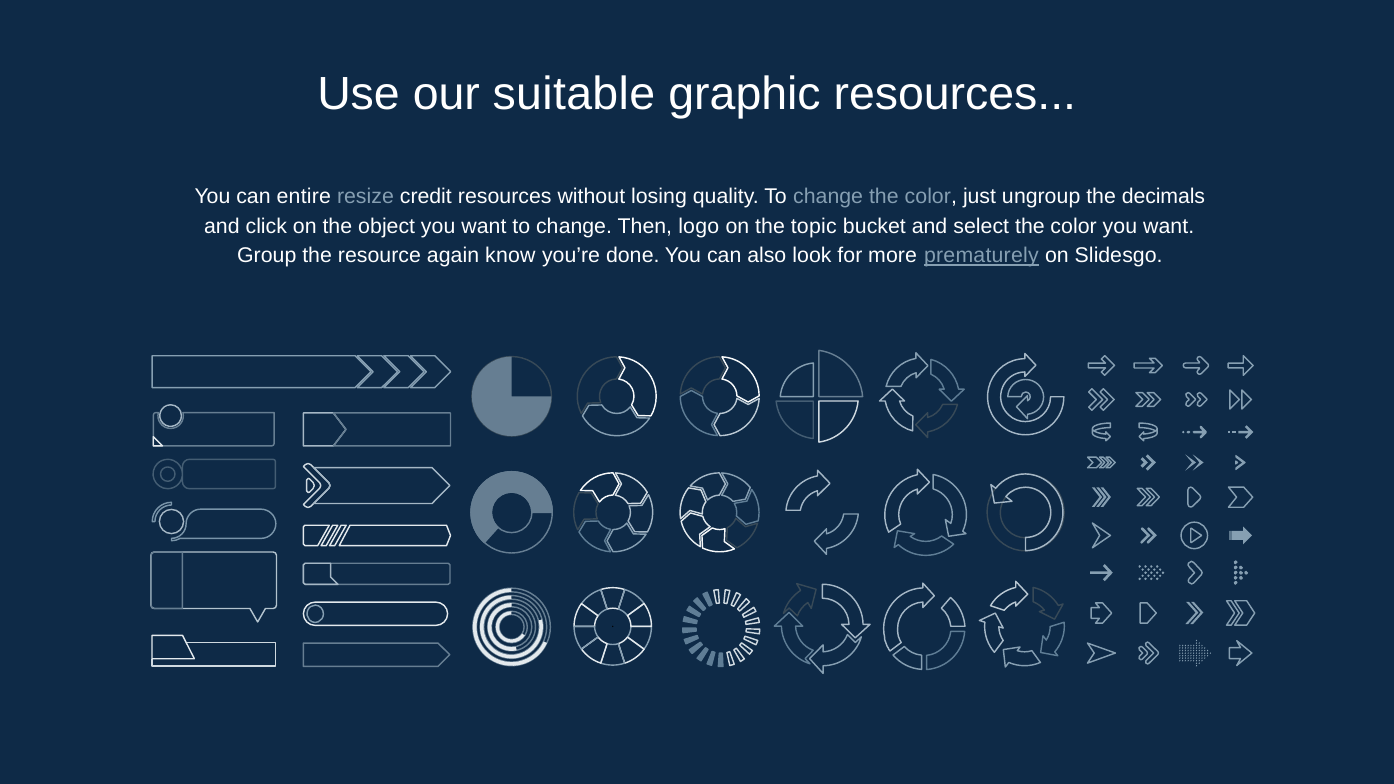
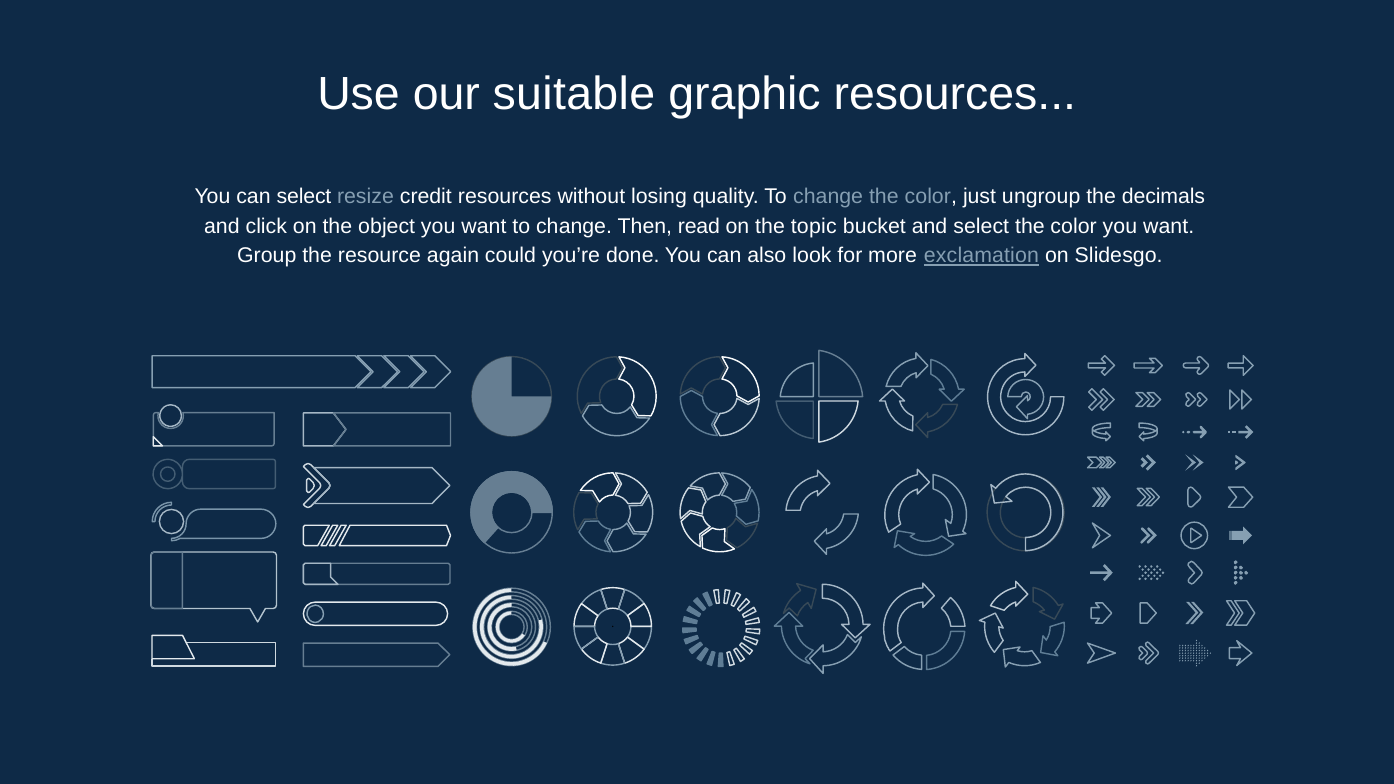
can entire: entire -> select
logo: logo -> read
know: know -> could
prematurely: prematurely -> exclamation
